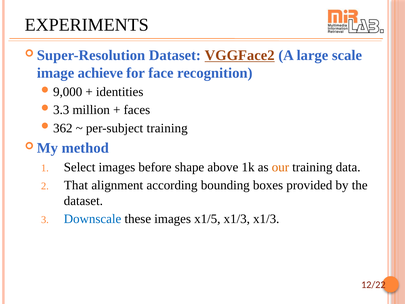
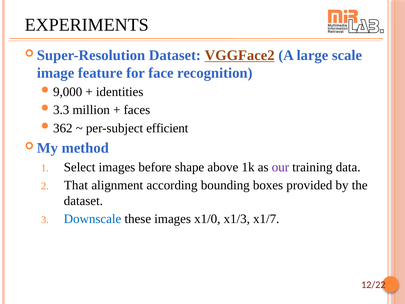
achieve: achieve -> feature
per-subject training: training -> efficient
our colour: orange -> purple
x1/5: x1/5 -> x1/0
x1/3 x1/3: x1/3 -> x1/7
